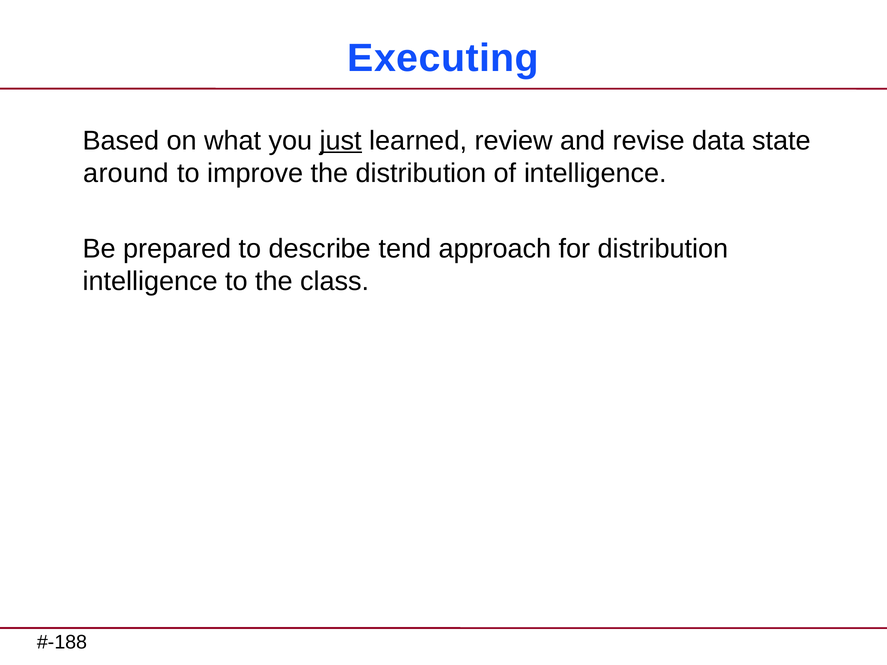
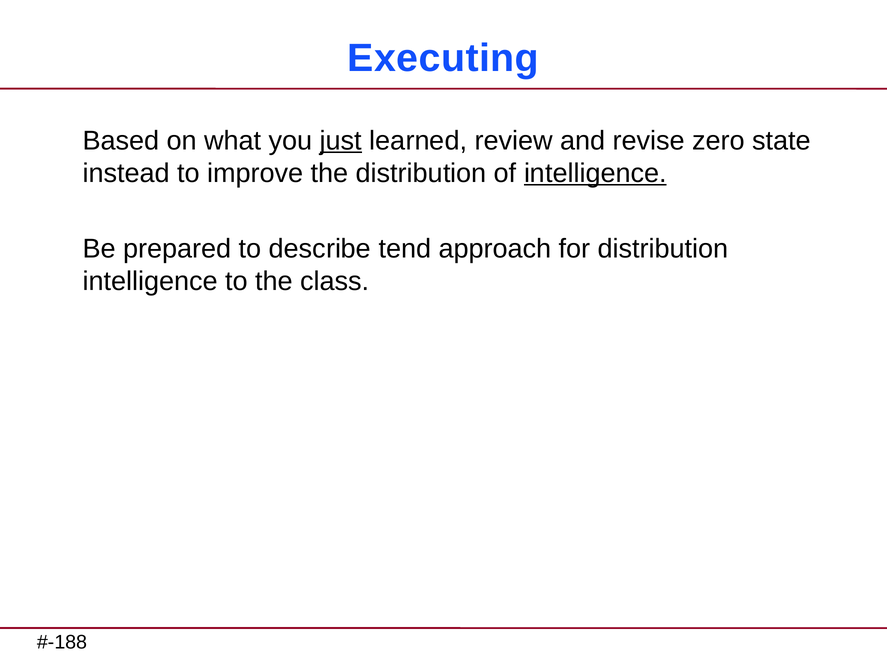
data: data -> zero
around: around -> instead
intelligence at (595, 173) underline: none -> present
